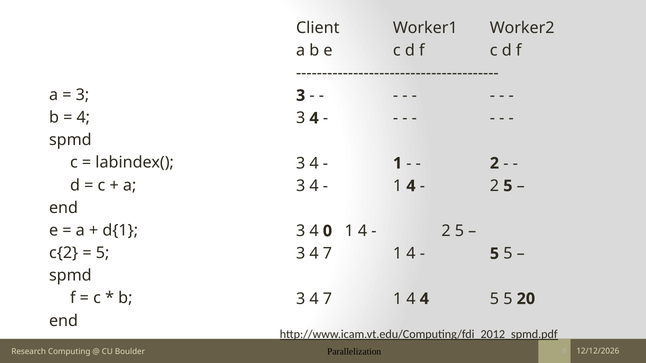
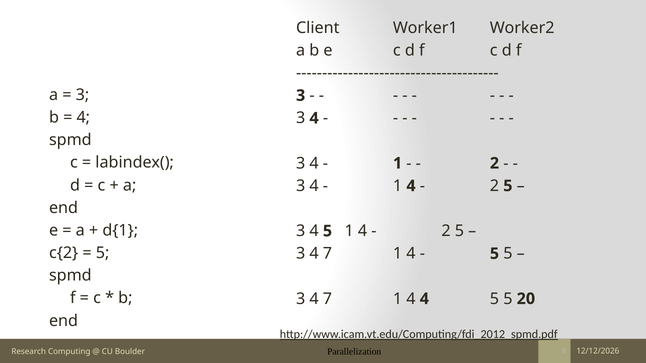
3 4 0: 0 -> 5
